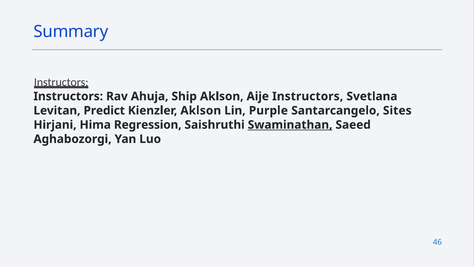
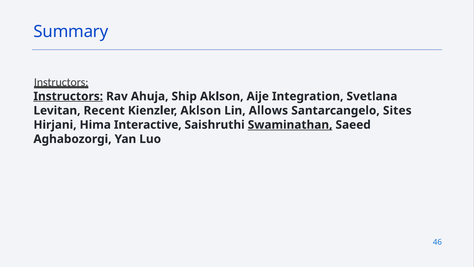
Instructors at (68, 96) underline: none -> present
Aije Instructors: Instructors -> Integration
Predict: Predict -> Recent
Purple: Purple -> Allows
Regression: Regression -> Interactive
